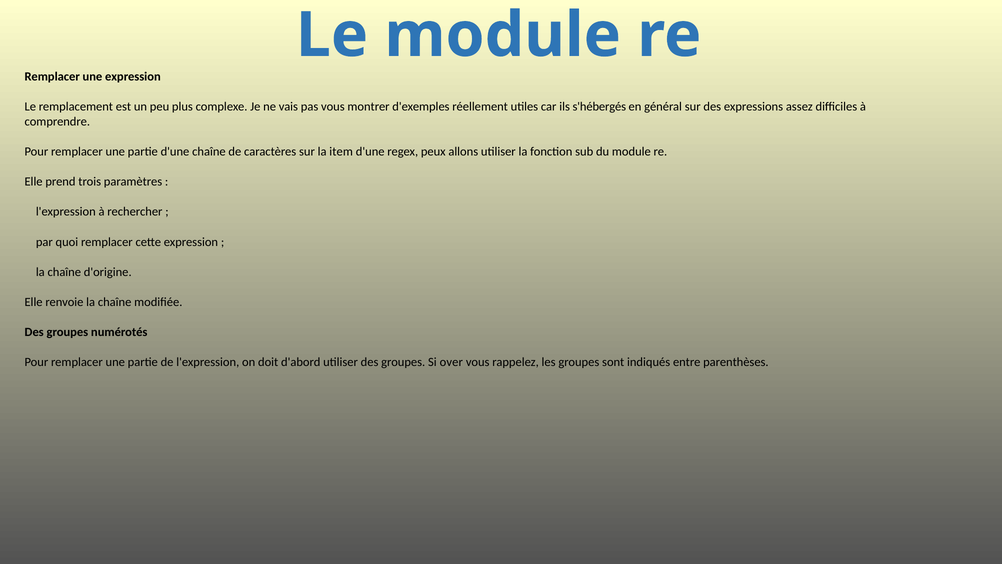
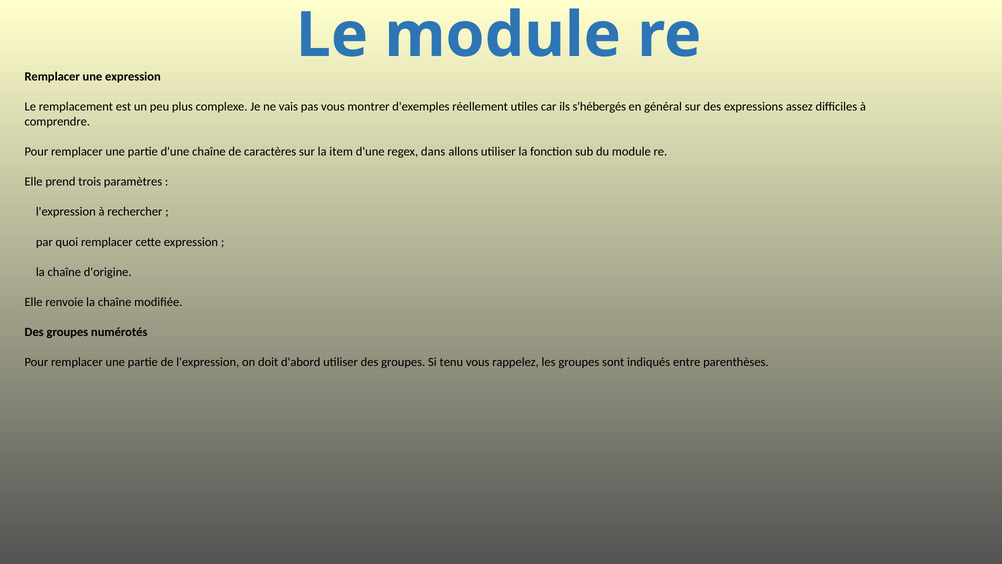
peux: peux -> dans
over: over -> tenu
